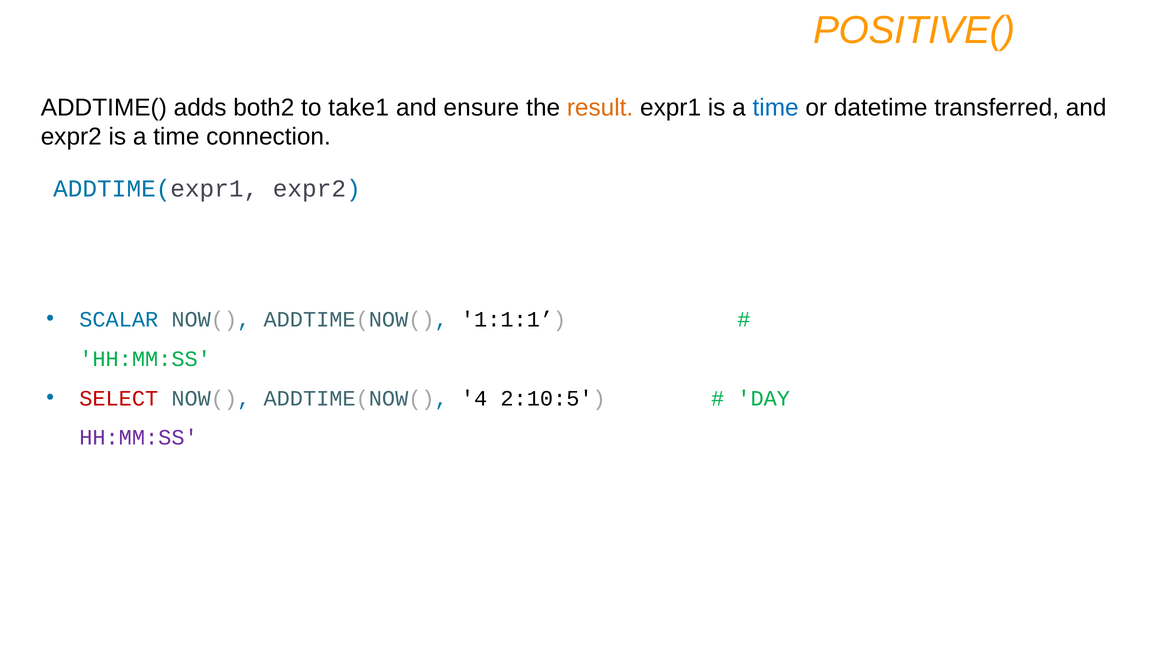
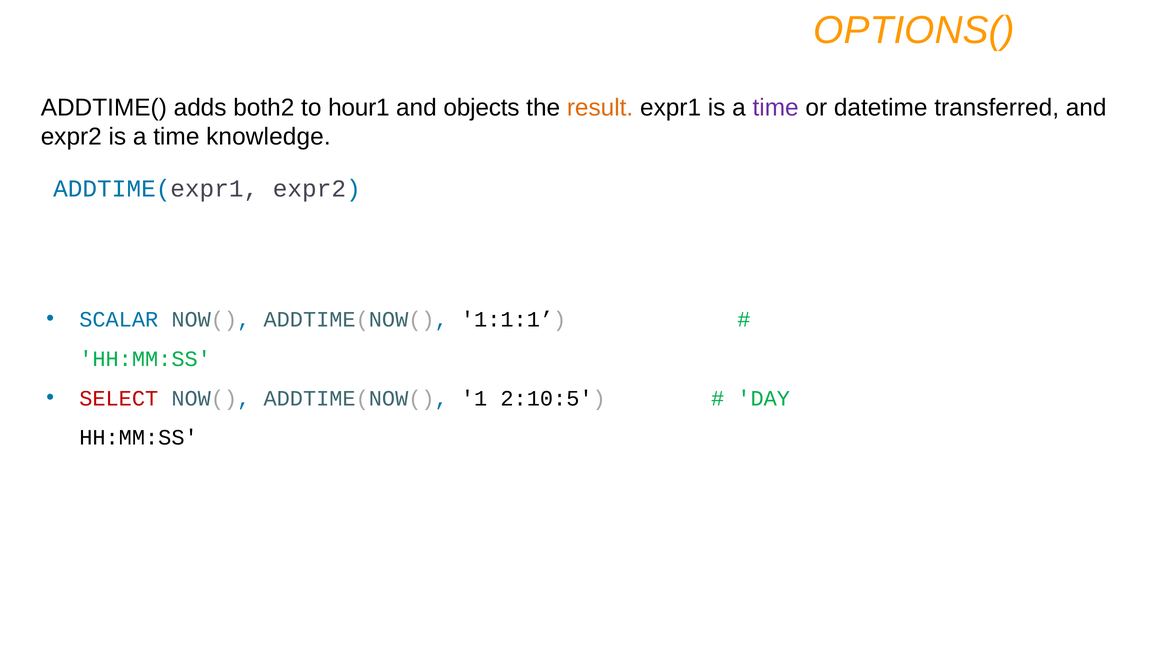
POSITIVE(: POSITIVE( -> OPTIONS(
take1: take1 -> hour1
ensure: ensure -> objects
time at (776, 108) colour: blue -> purple
connection: connection -> knowledge
4: 4 -> 1
HH:MM:SS at (138, 438) colour: purple -> black
